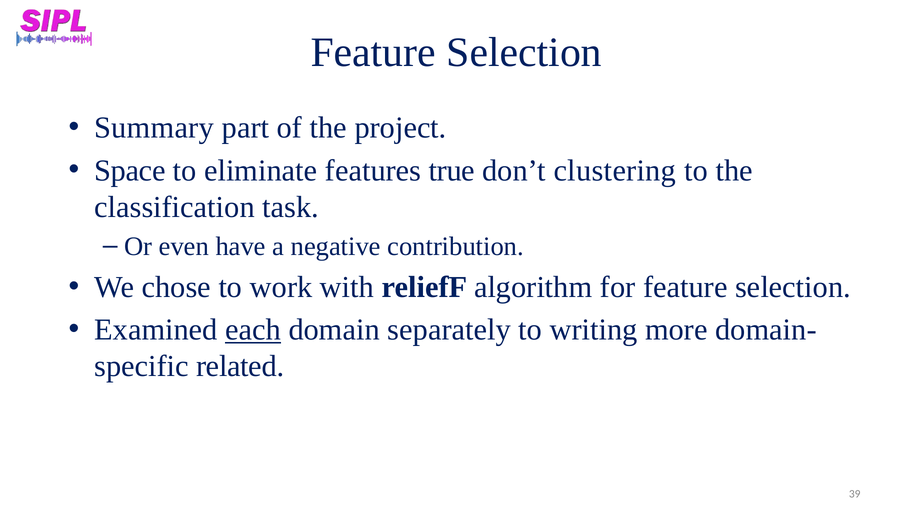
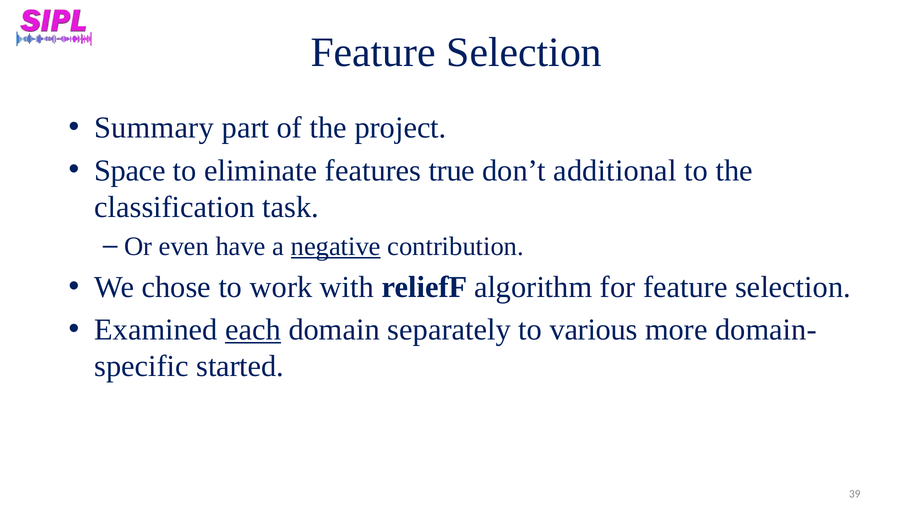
clustering: clustering -> additional
negative underline: none -> present
writing: writing -> various
related: related -> started
